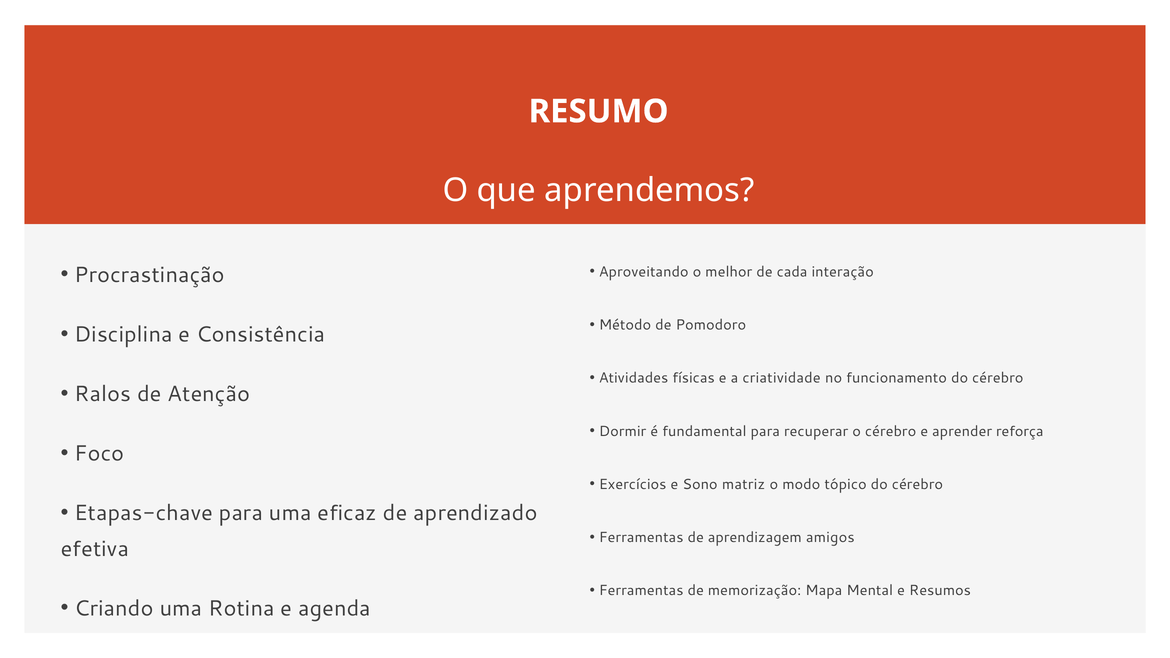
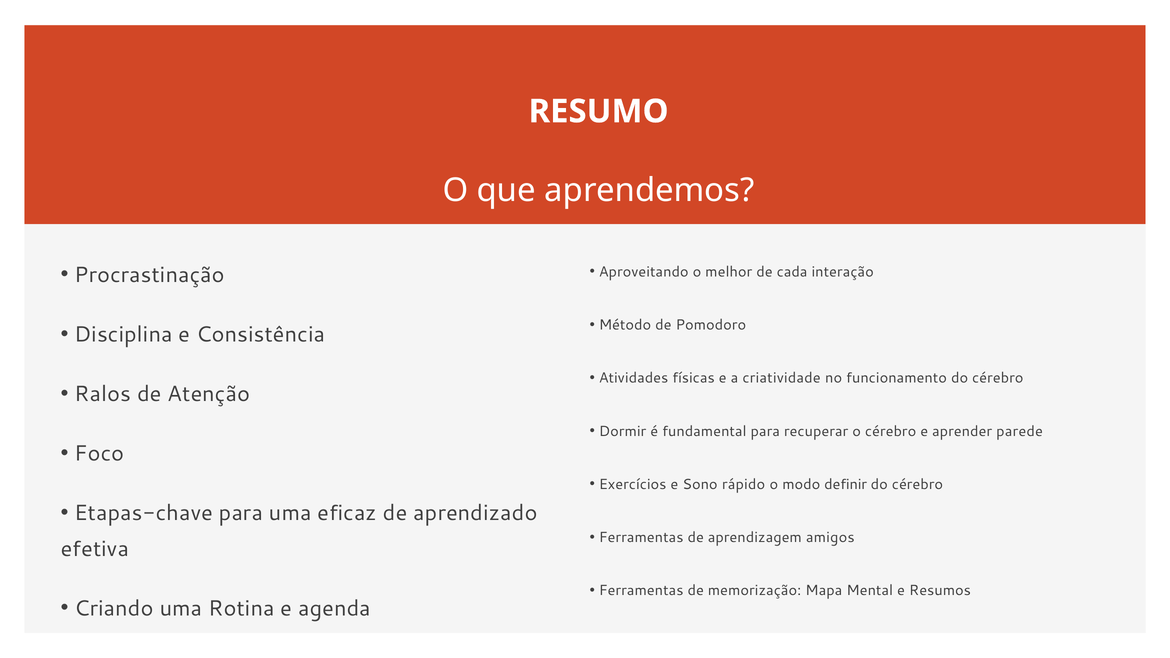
reforça: reforça -> parede
matriz: matriz -> rápido
tópico: tópico -> definir
